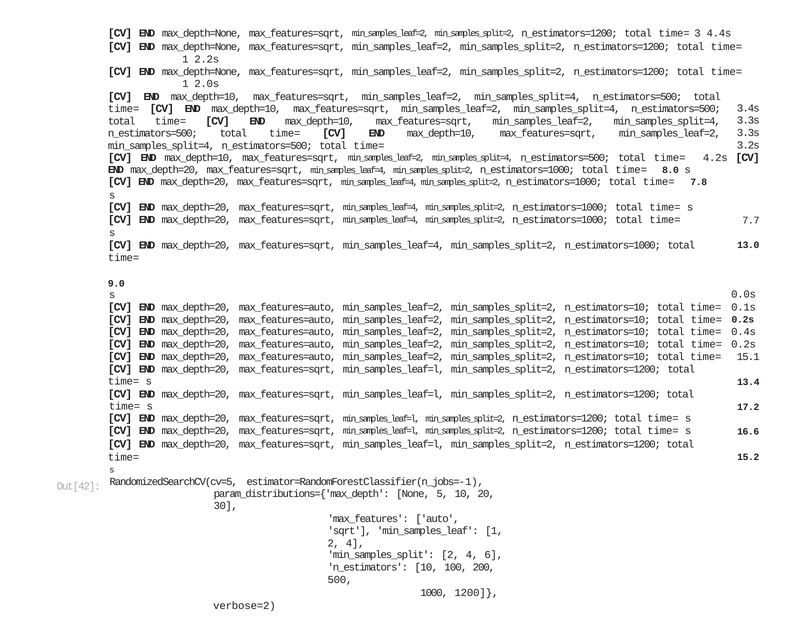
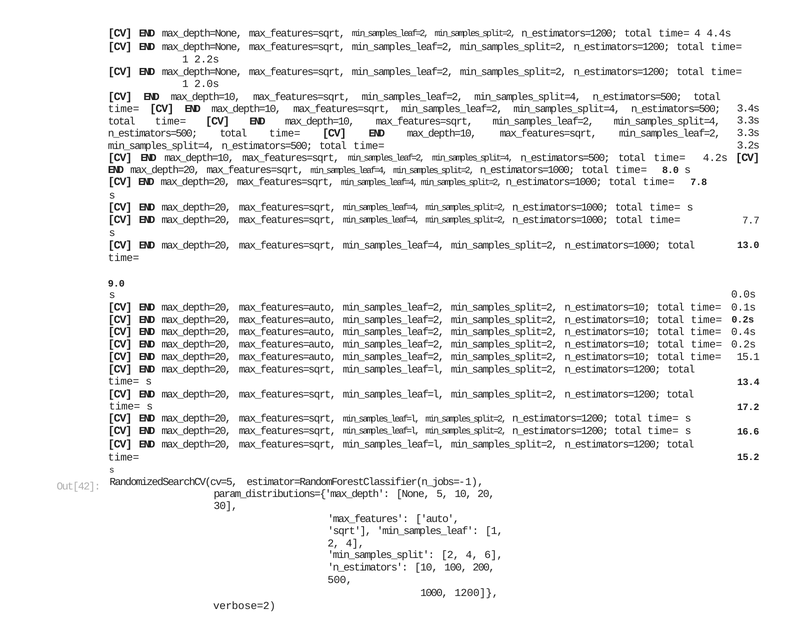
time= 3: 3 -> 4
